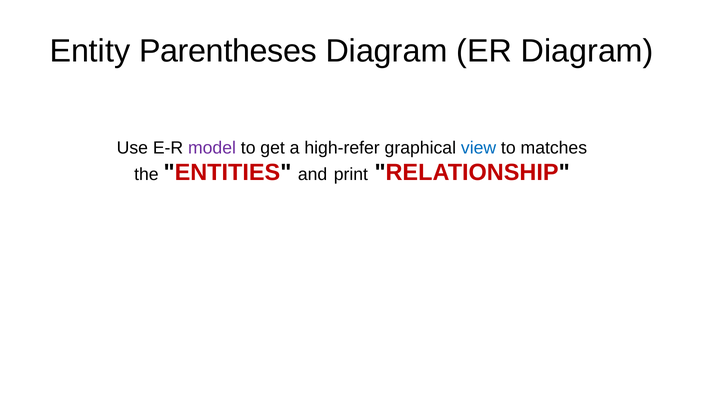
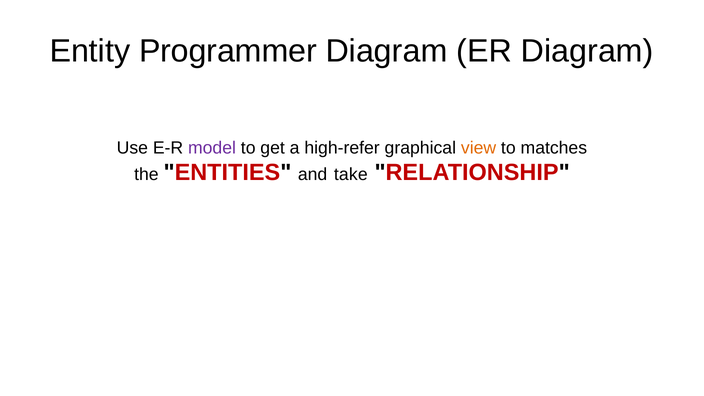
Parentheses: Parentheses -> Programmer
view colour: blue -> orange
print: print -> take
